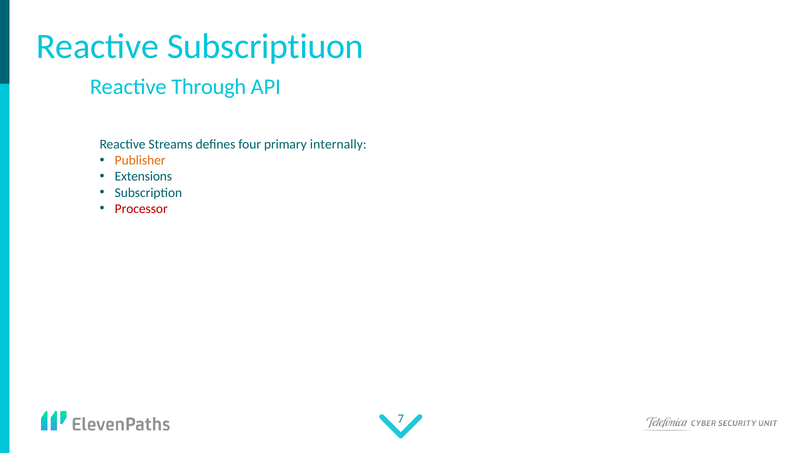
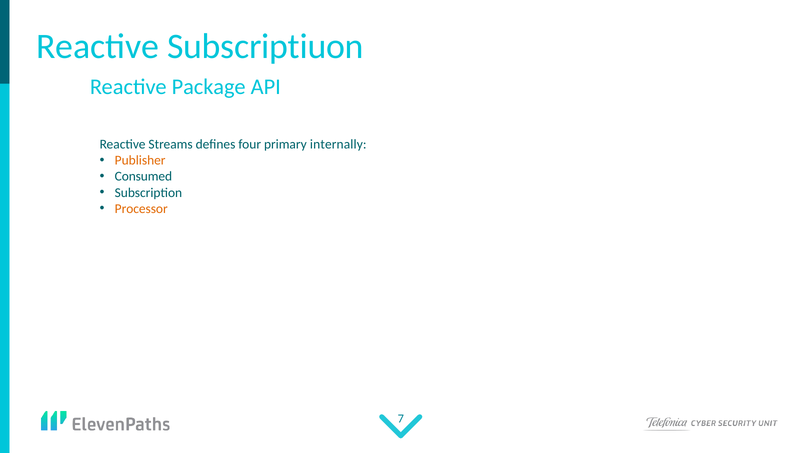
Through: Through -> Package
Extensions: Extensions -> Consumed
Processor colour: red -> orange
